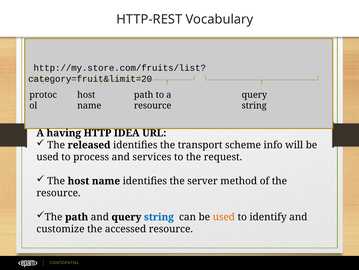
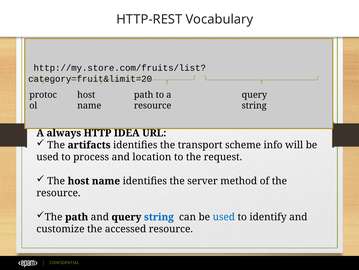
having: having -> always
released: released -> artifacts
services: services -> location
used at (224, 217) colour: orange -> blue
